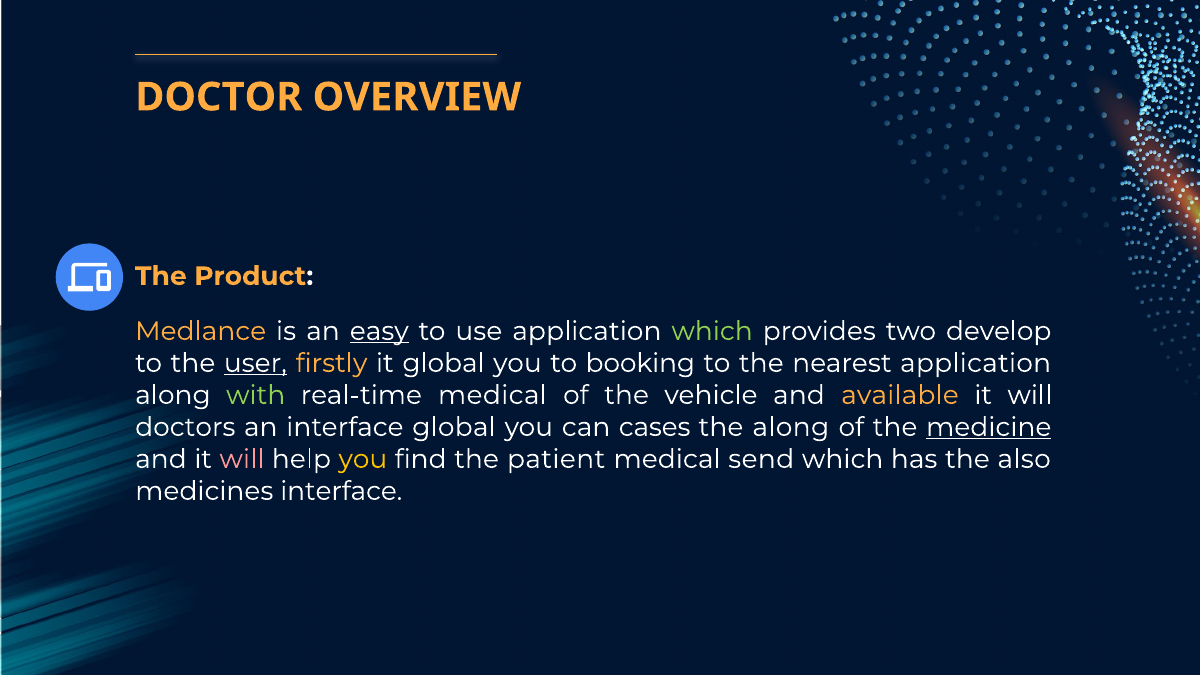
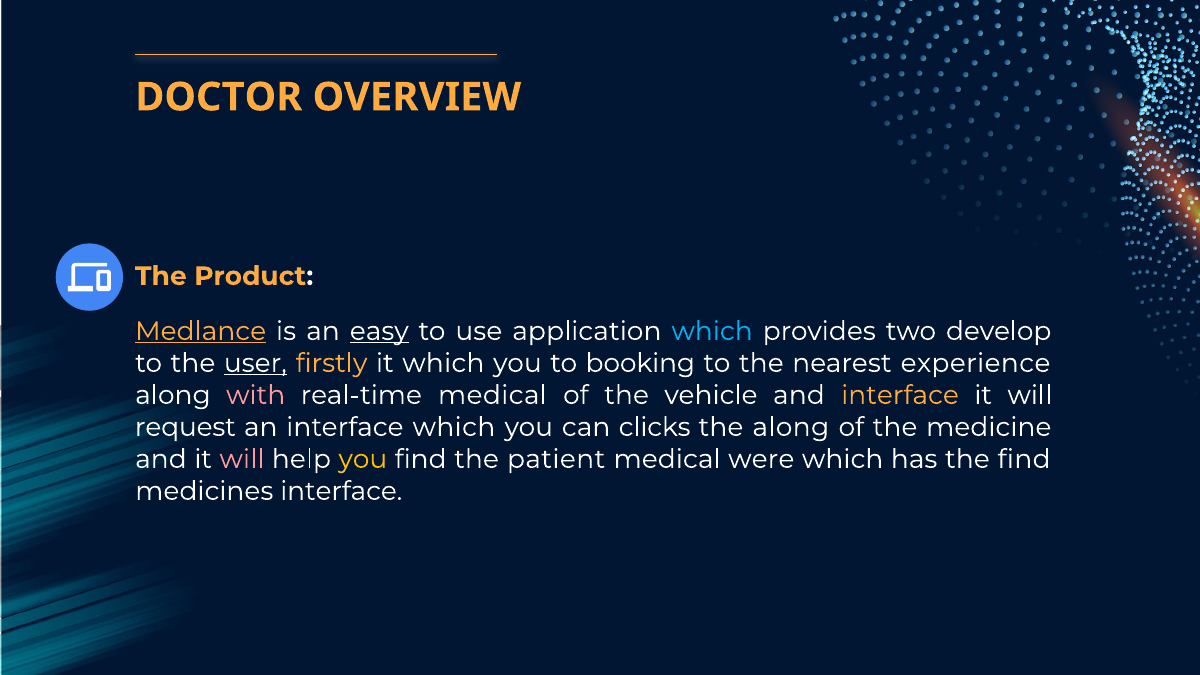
Medlance underline: none -> present
which at (712, 331) colour: light green -> light blue
it global: global -> which
nearest application: application -> experience
with colour: light green -> pink
and available: available -> interface
doctors: doctors -> request
interface global: global -> which
cases: cases -> clicks
medicine underline: present -> none
send: send -> were
the also: also -> find
